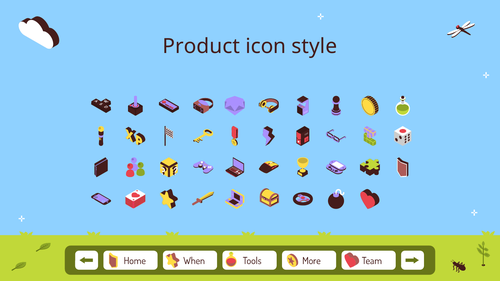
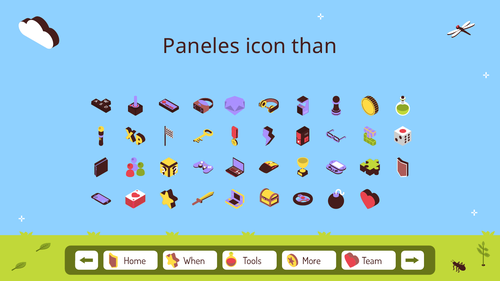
Product: Product -> Paneles
style: style -> than
